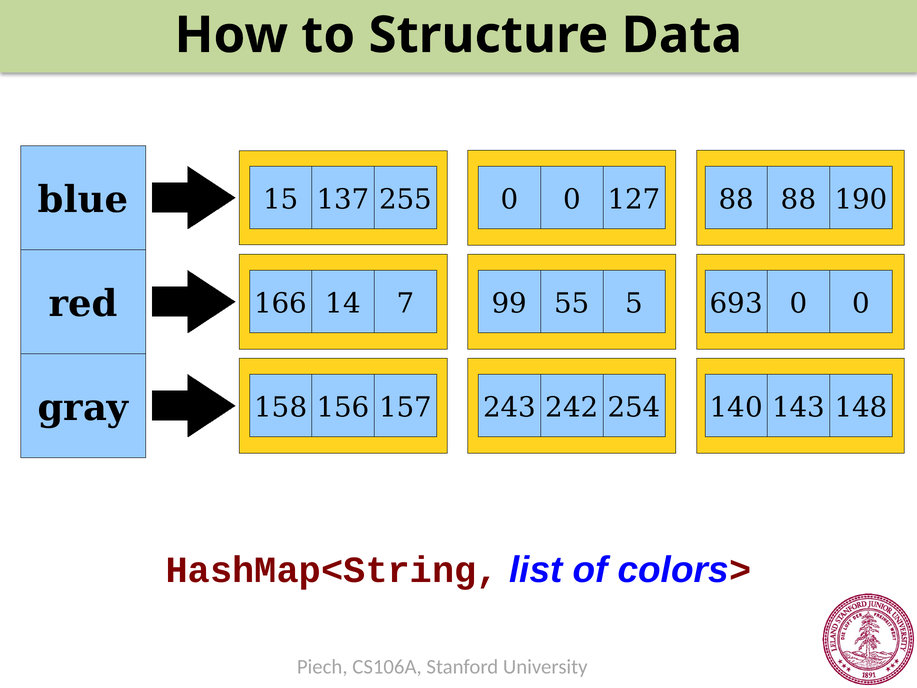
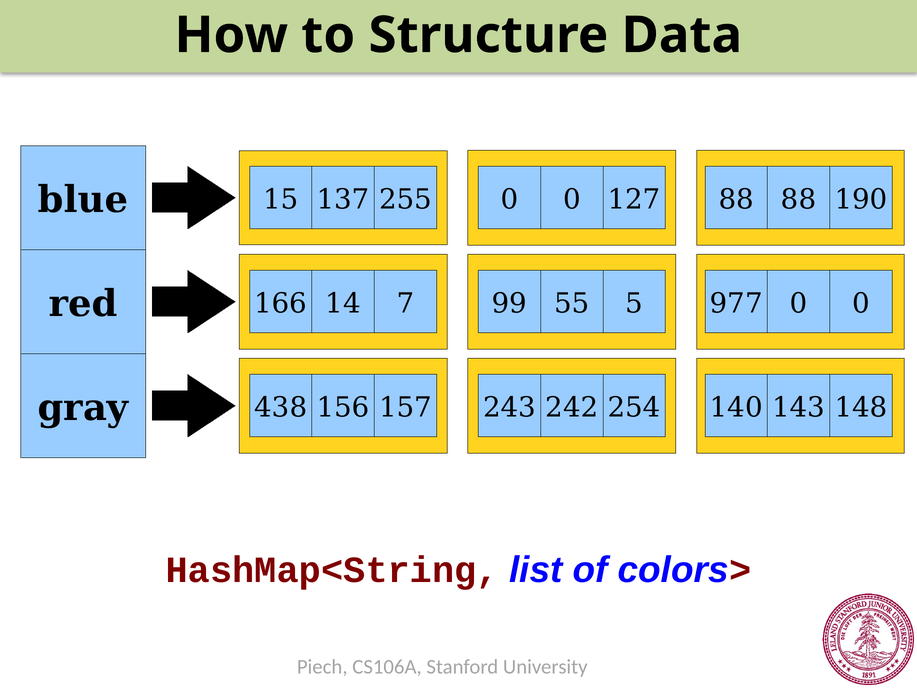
693: 693 -> 977
158: 158 -> 438
